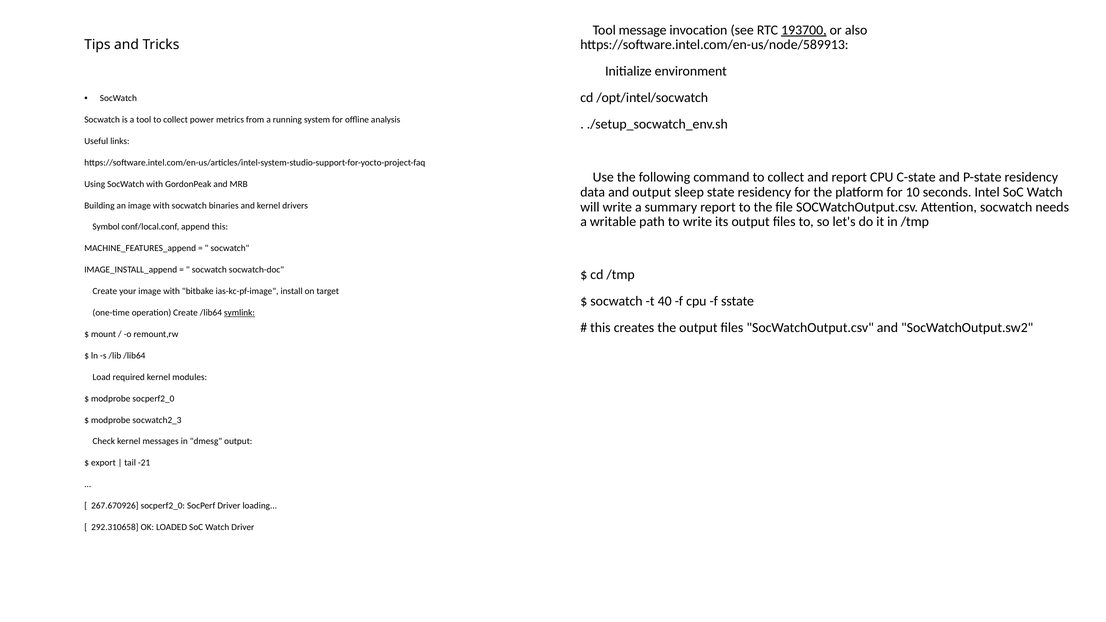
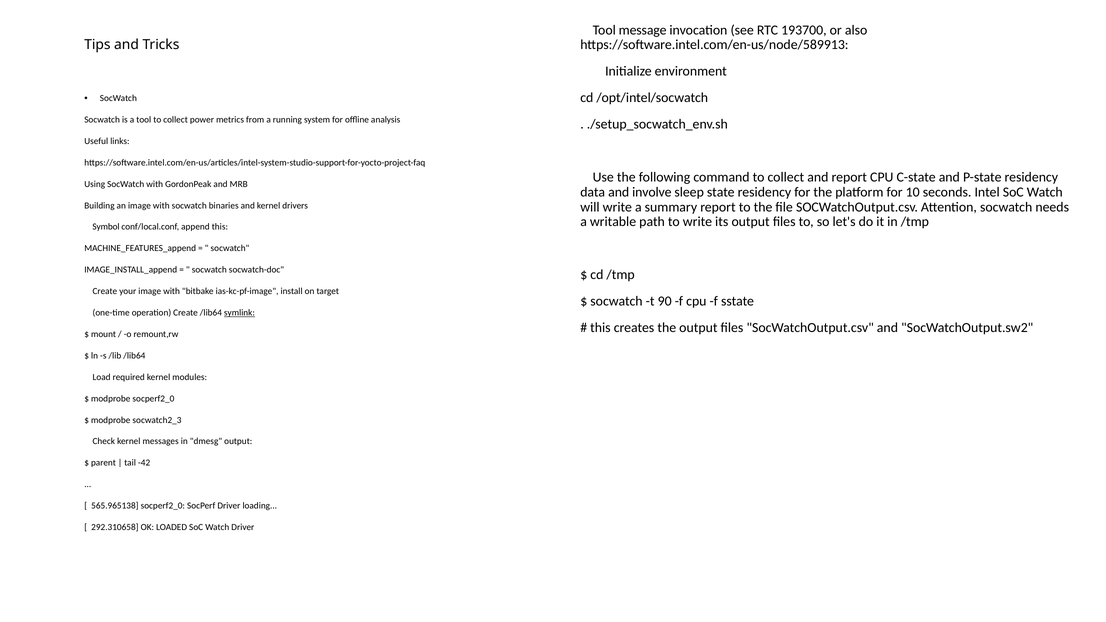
193700 underline: present -> none
and output: output -> involve
40: 40 -> 90
export: export -> parent
-21: -21 -> -42
267.670926: 267.670926 -> 565.965138
